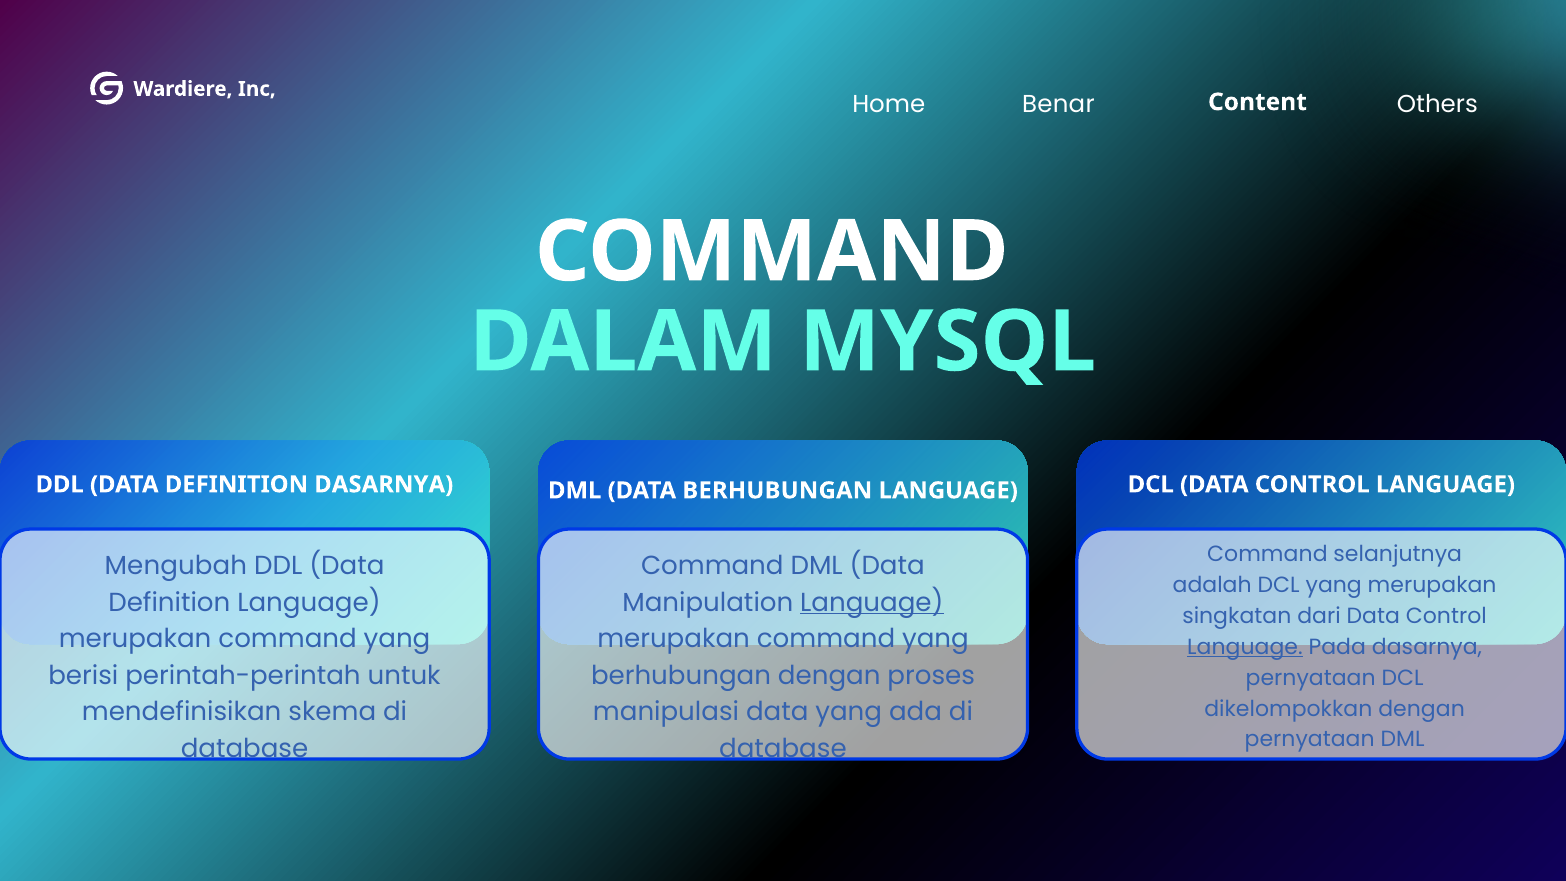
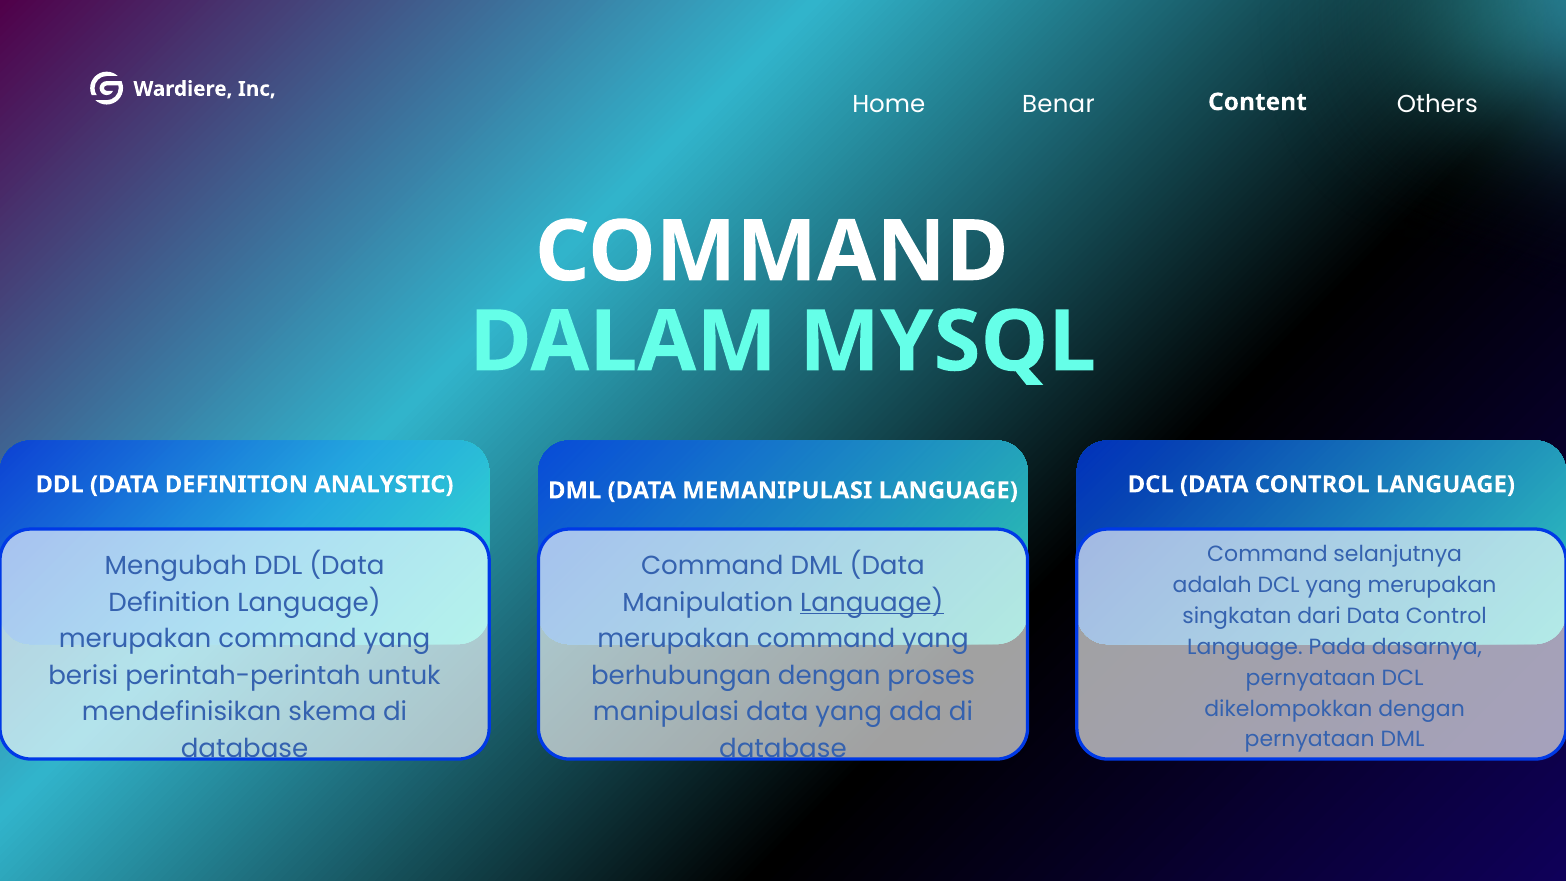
DEFINITION DASARNYA: DASARNYA -> ANALYSTIC
DATA BERHUBUNGAN: BERHUBUNGAN -> MEMANIPULASI
Language at (1245, 647) underline: present -> none
